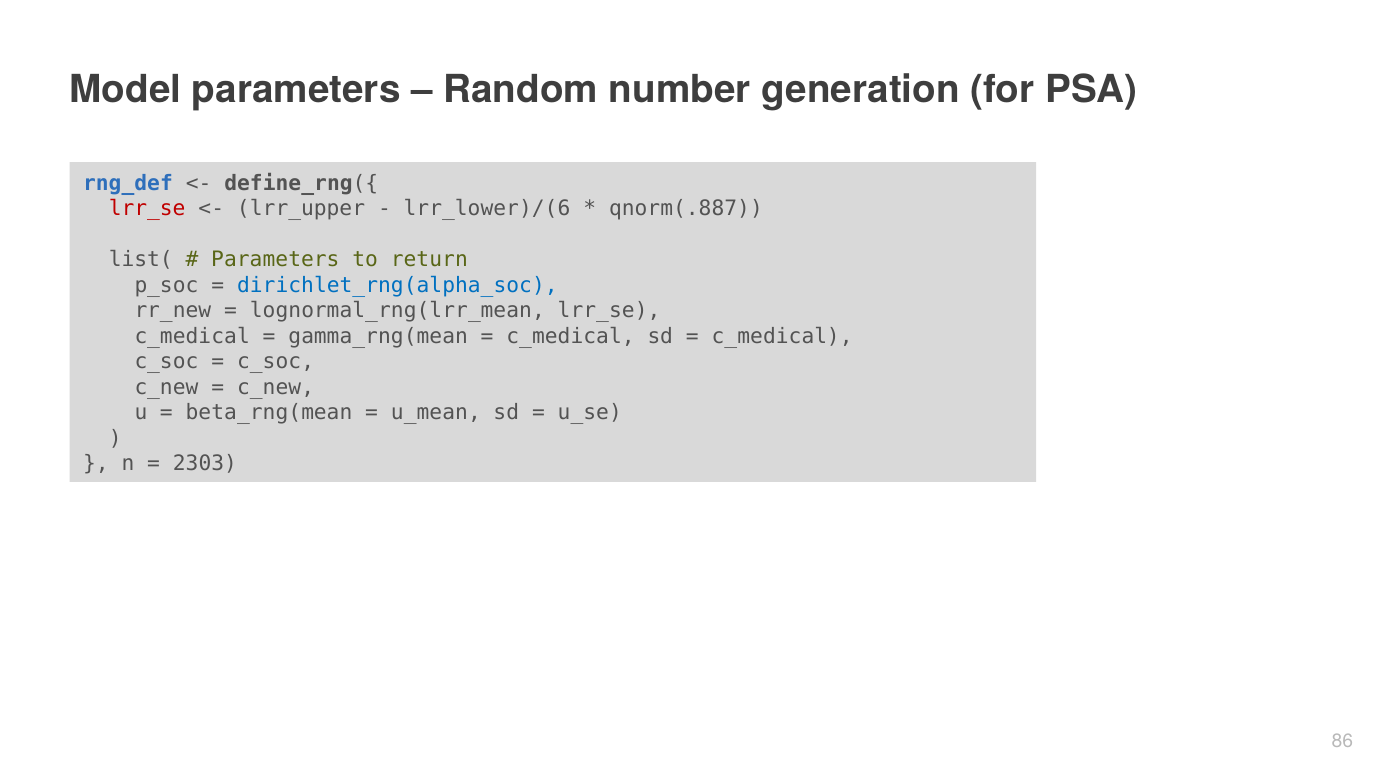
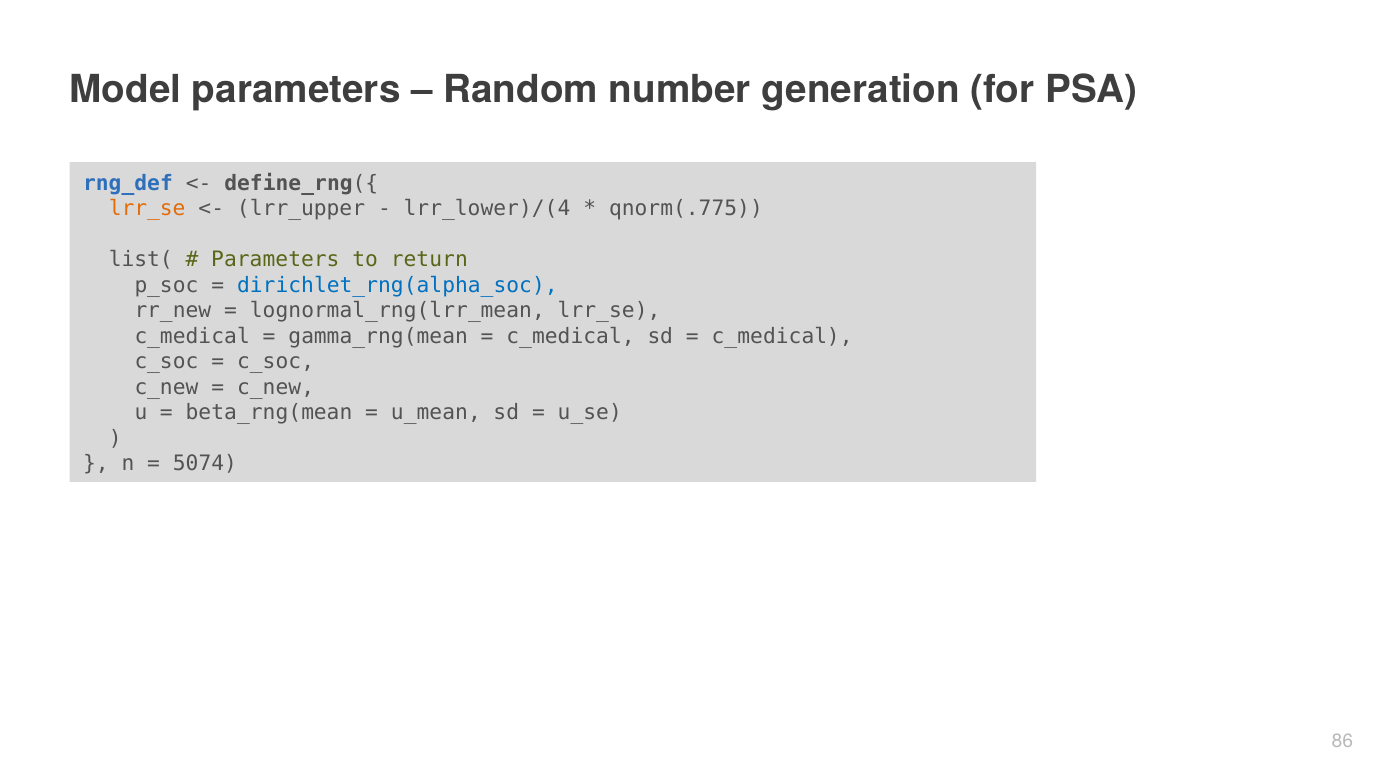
lrr_se at (147, 209) colour: red -> orange
lrr_lower)/(6: lrr_lower)/(6 -> lrr_lower)/(4
qnorm(.887: qnorm(.887 -> qnorm(.775
2303: 2303 -> 5074
